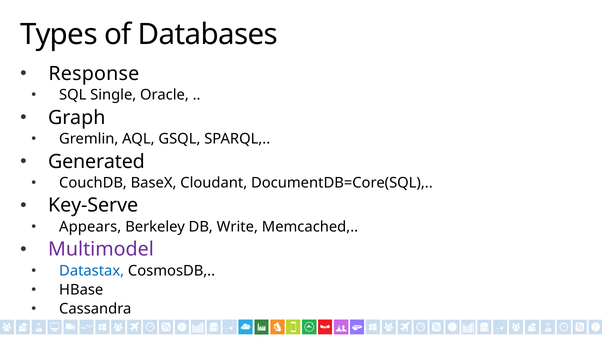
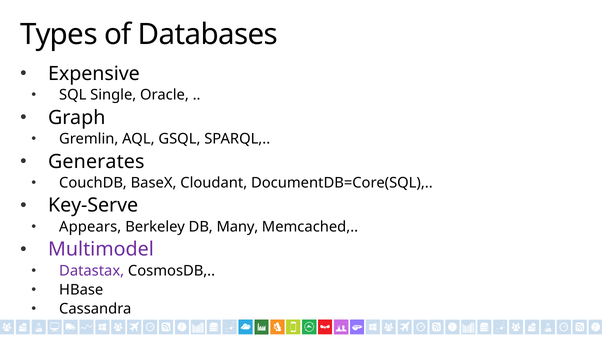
Response: Response -> Expensive
Generated: Generated -> Generates
Write: Write -> Many
Datastax colour: blue -> purple
